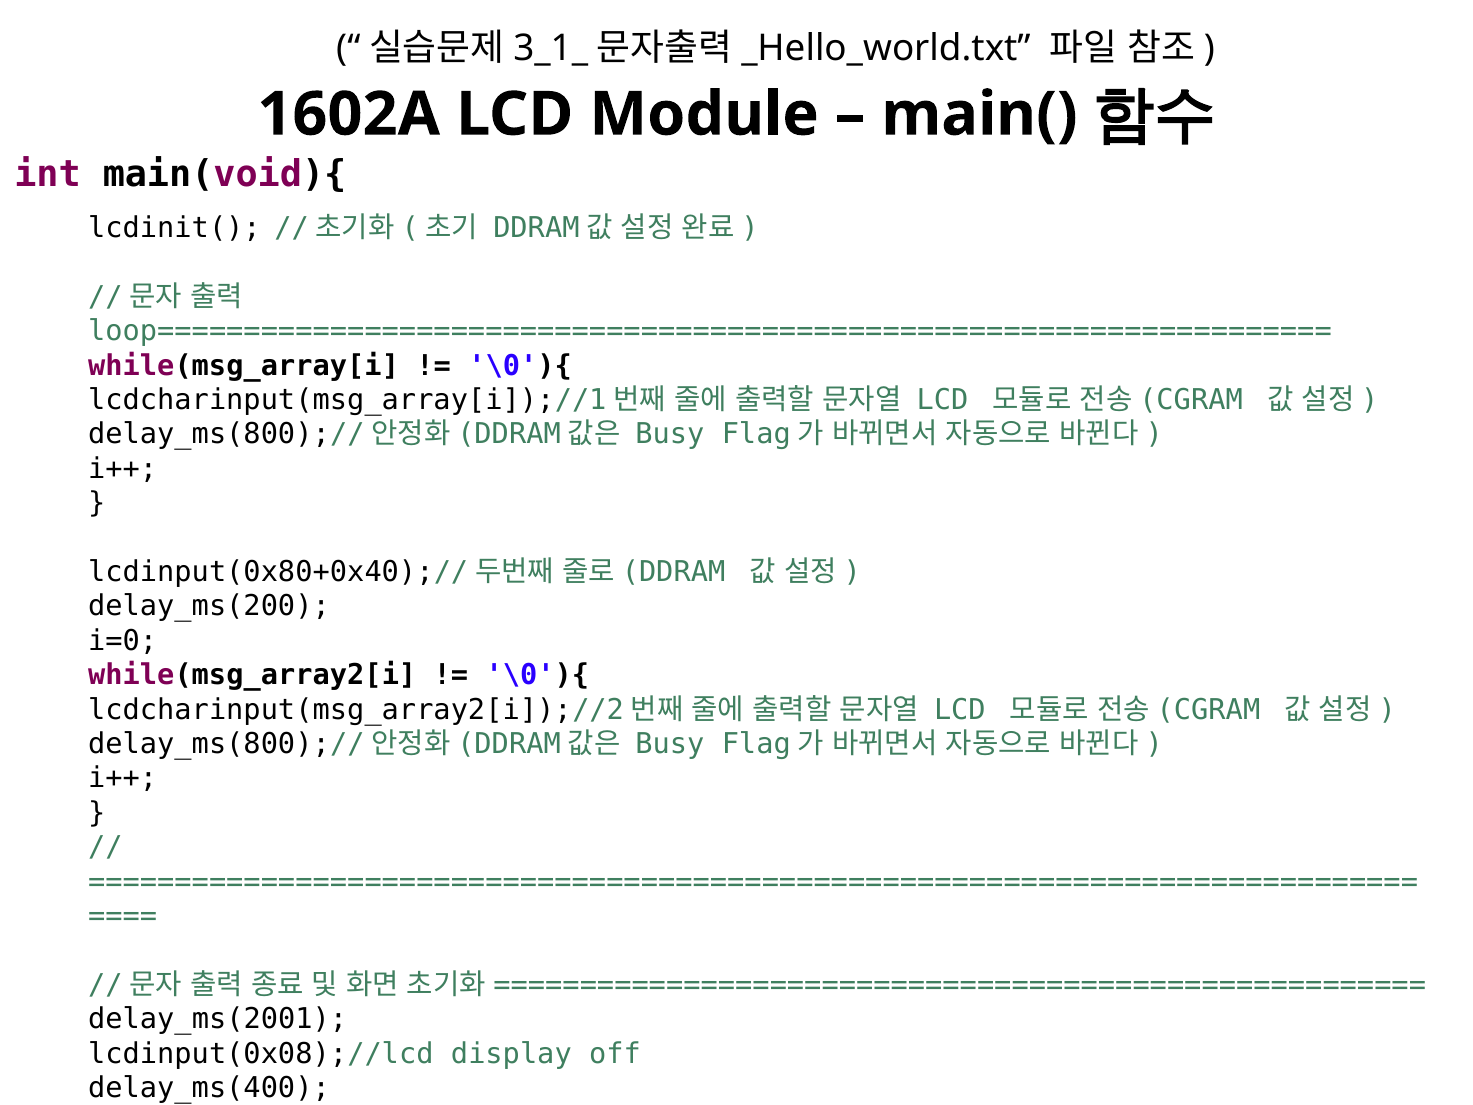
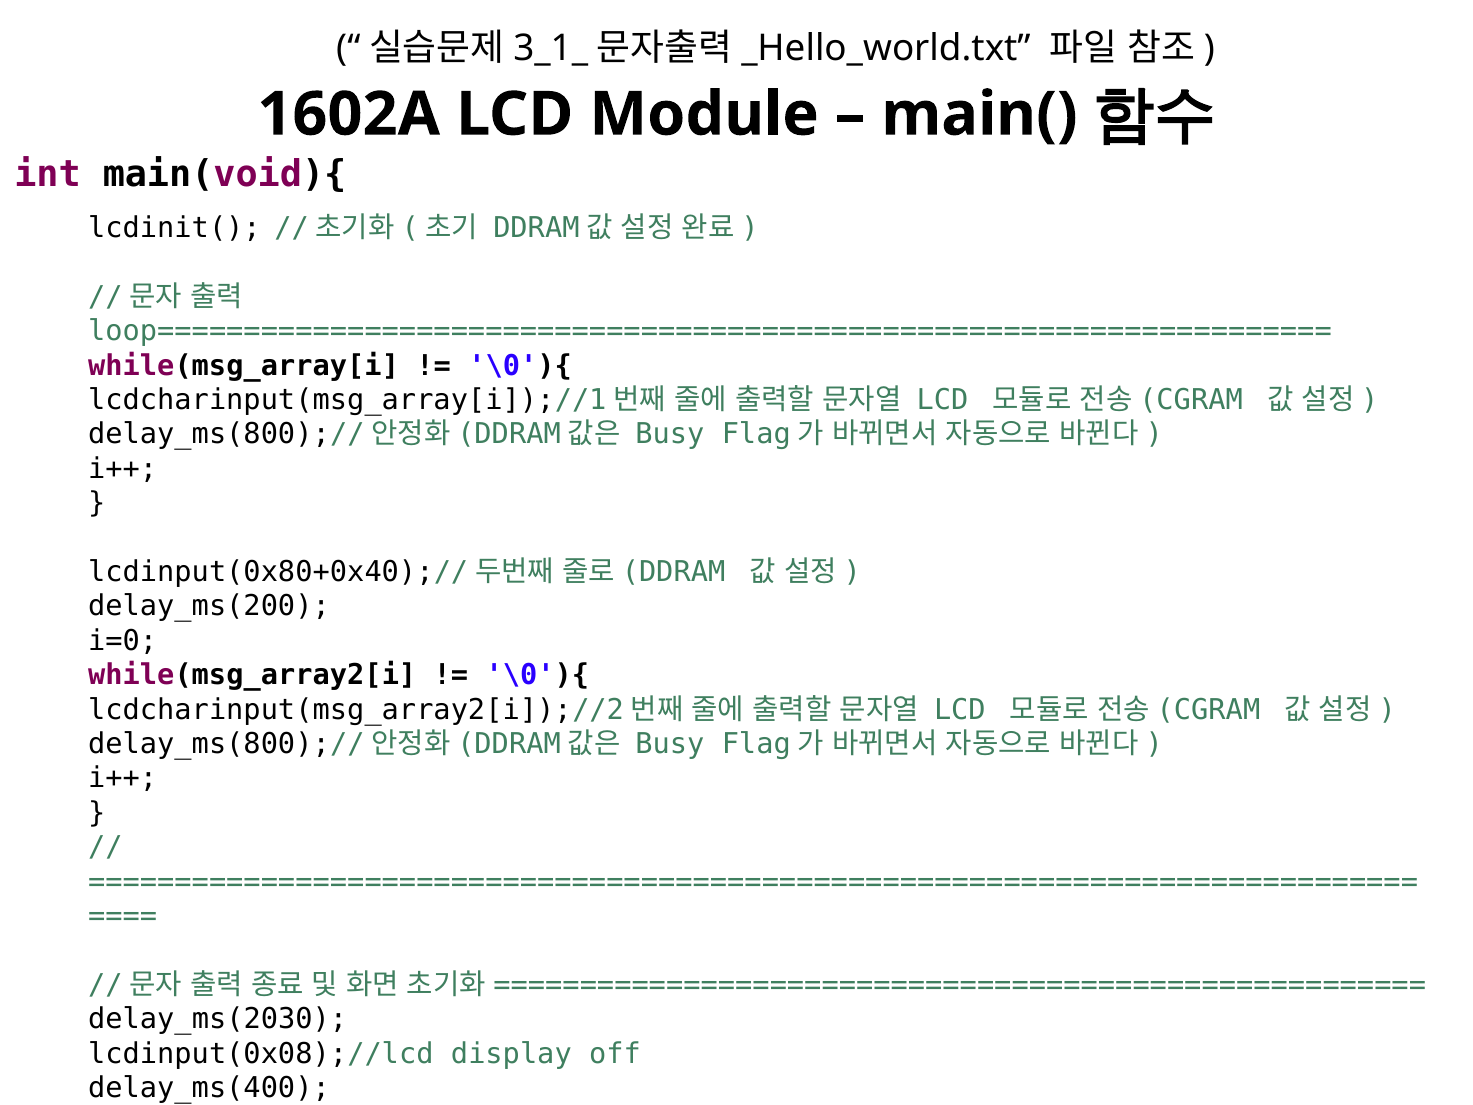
delay_ms(2001: delay_ms(2001 -> delay_ms(2030
